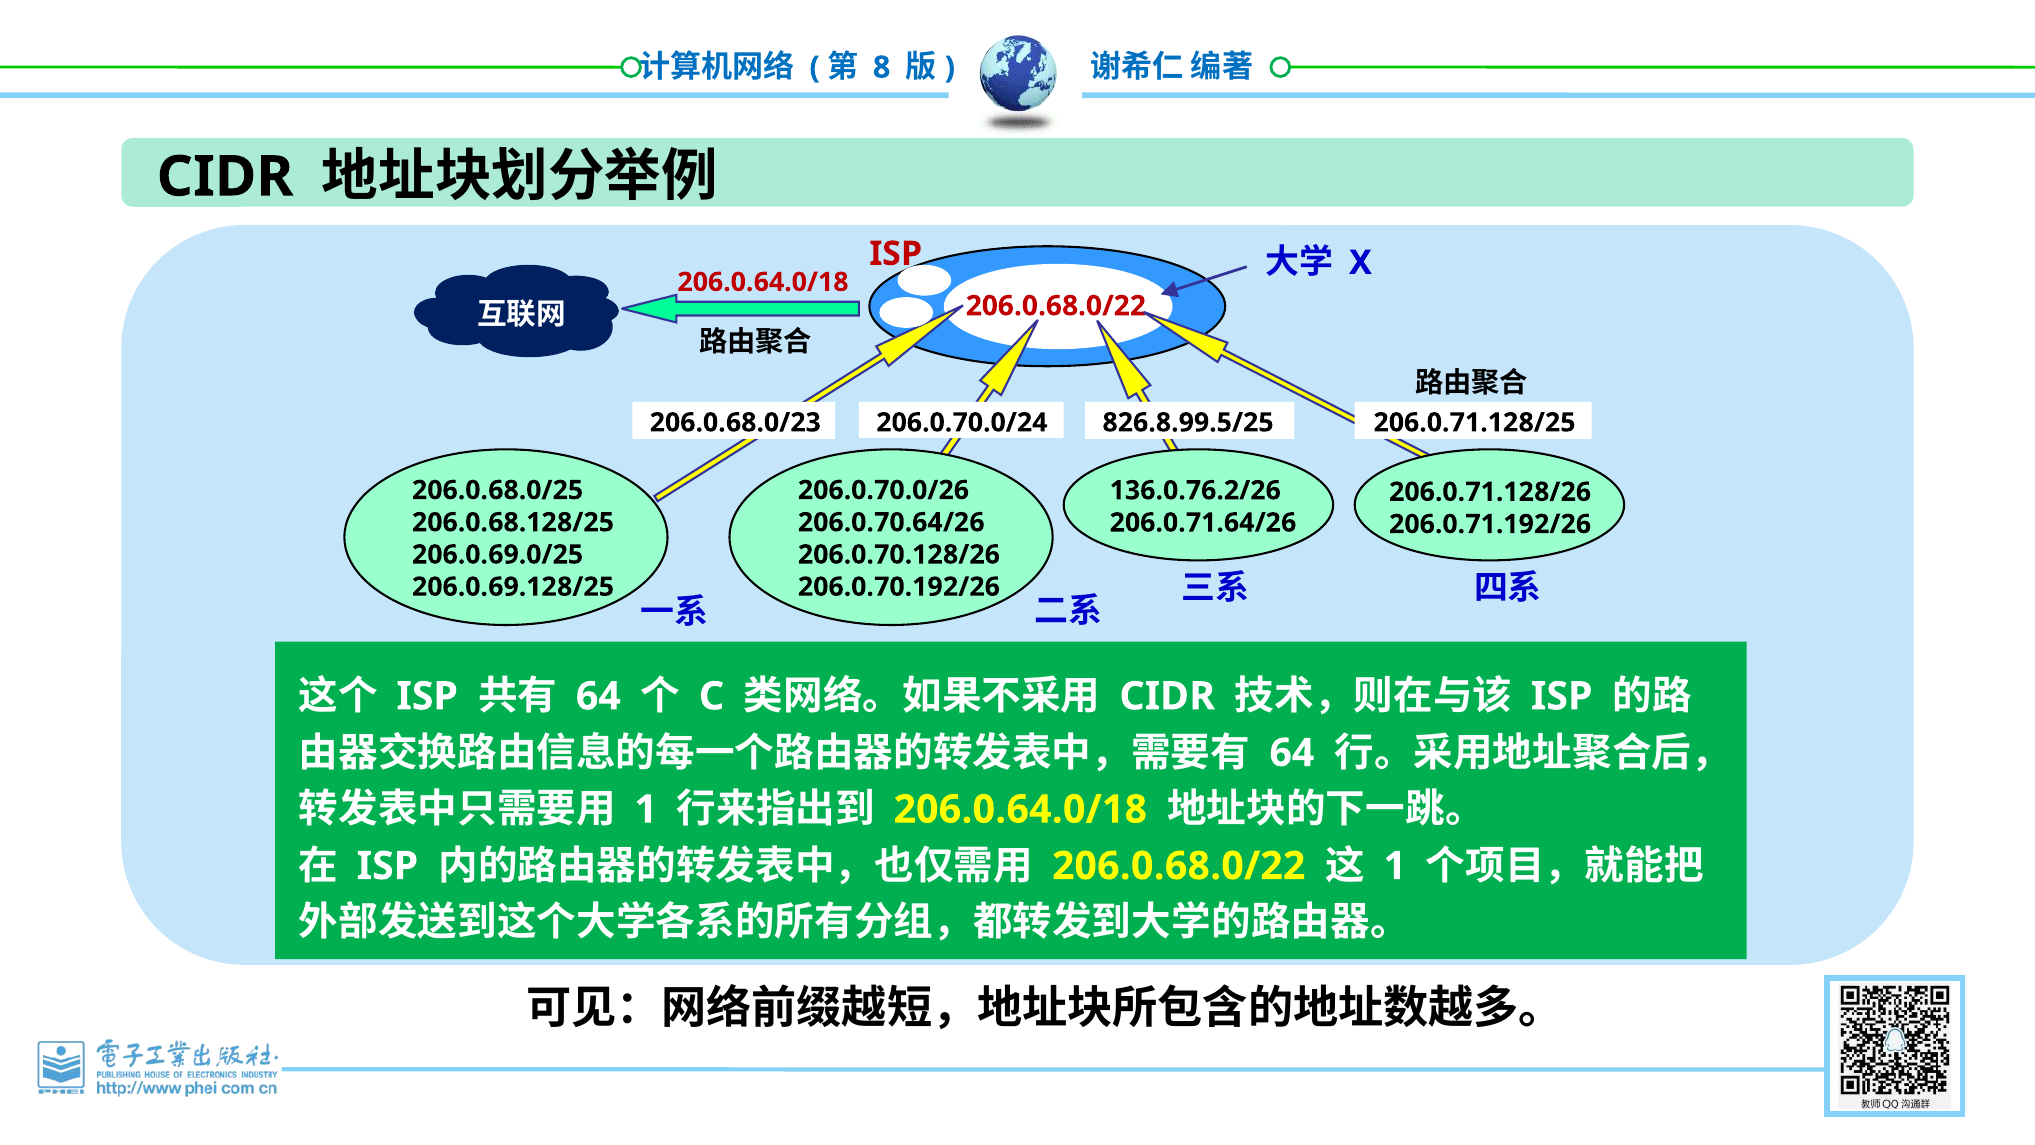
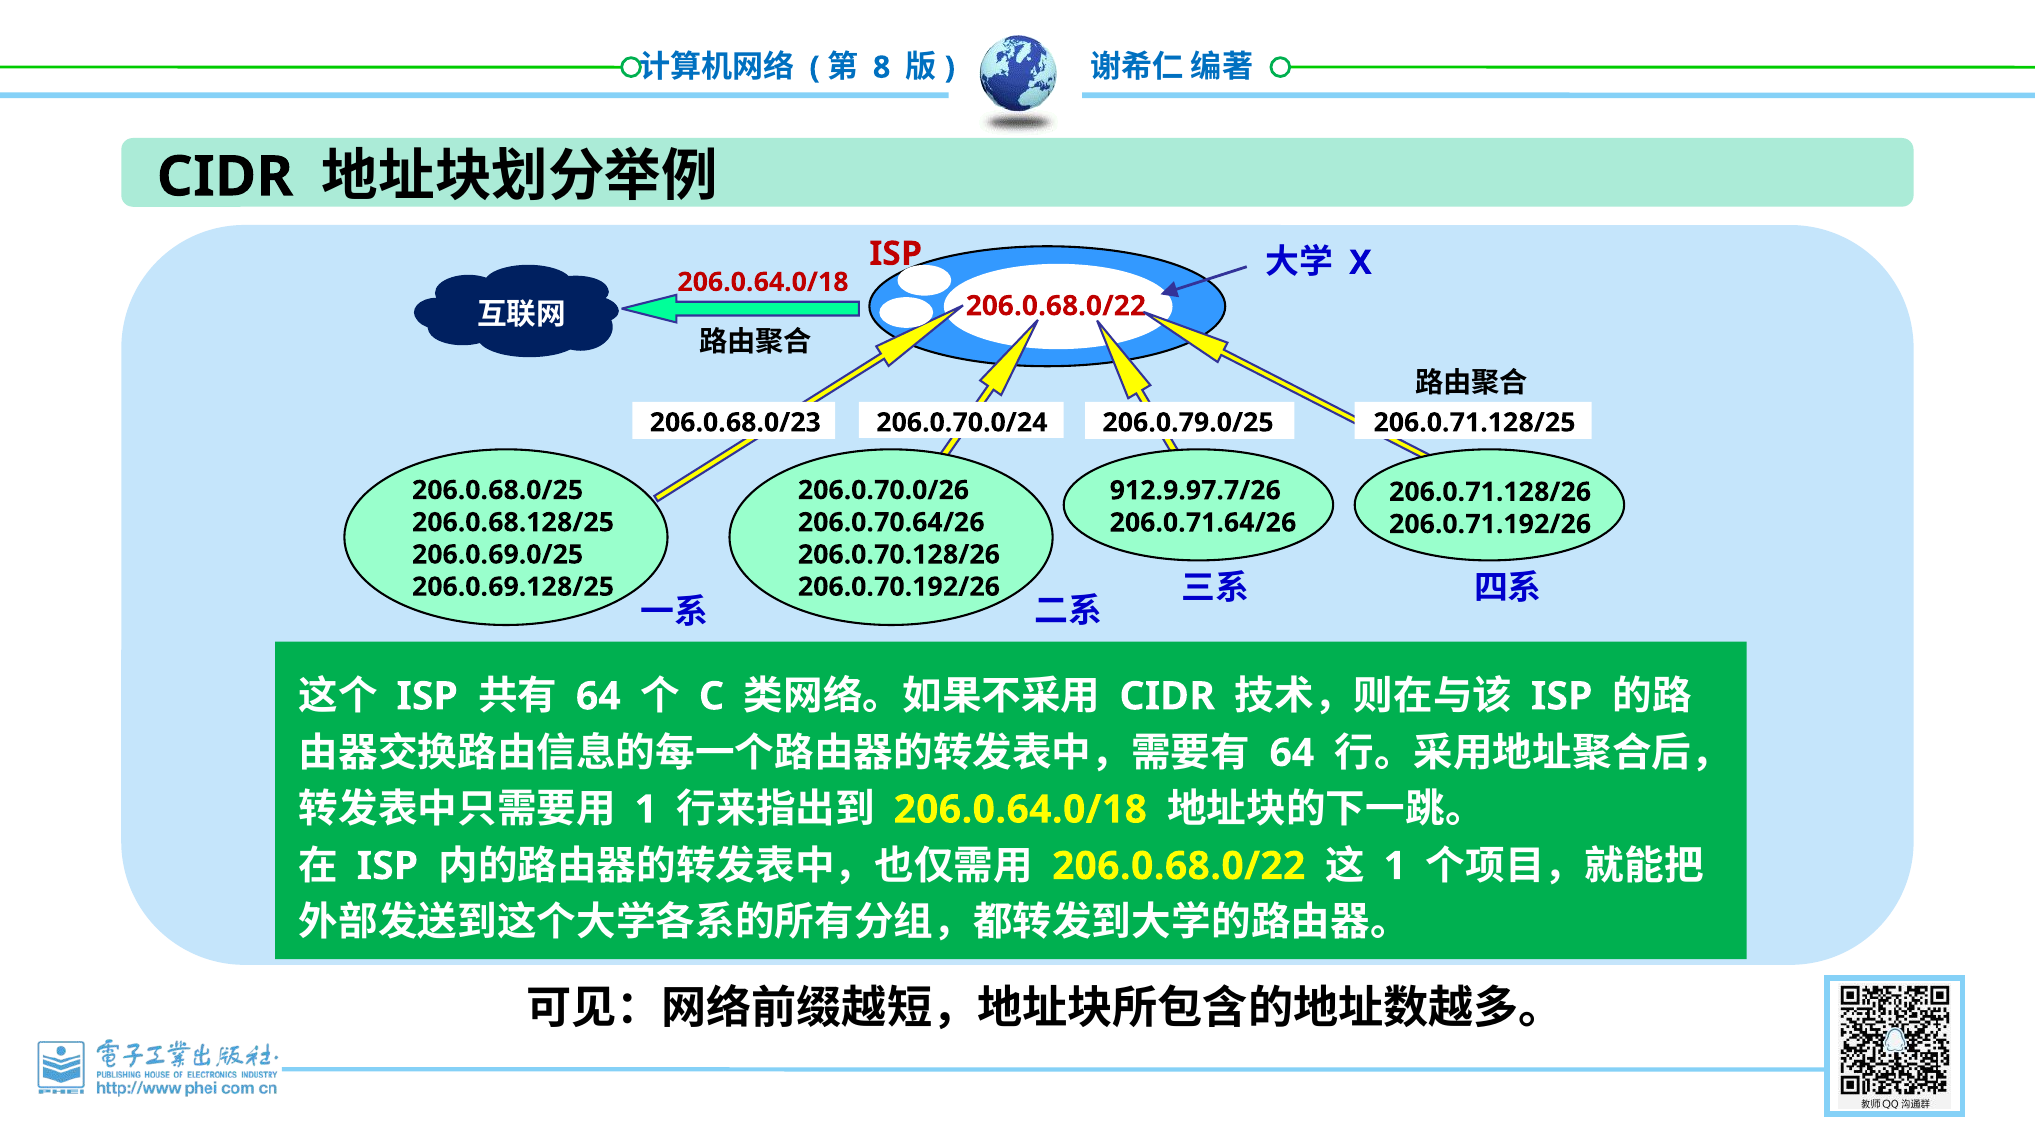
826.8.99.5/25: 826.8.99.5/25 -> 206.0.79.0/25
136.0.76.2/26: 136.0.76.2/26 -> 912.9.97.7/26
